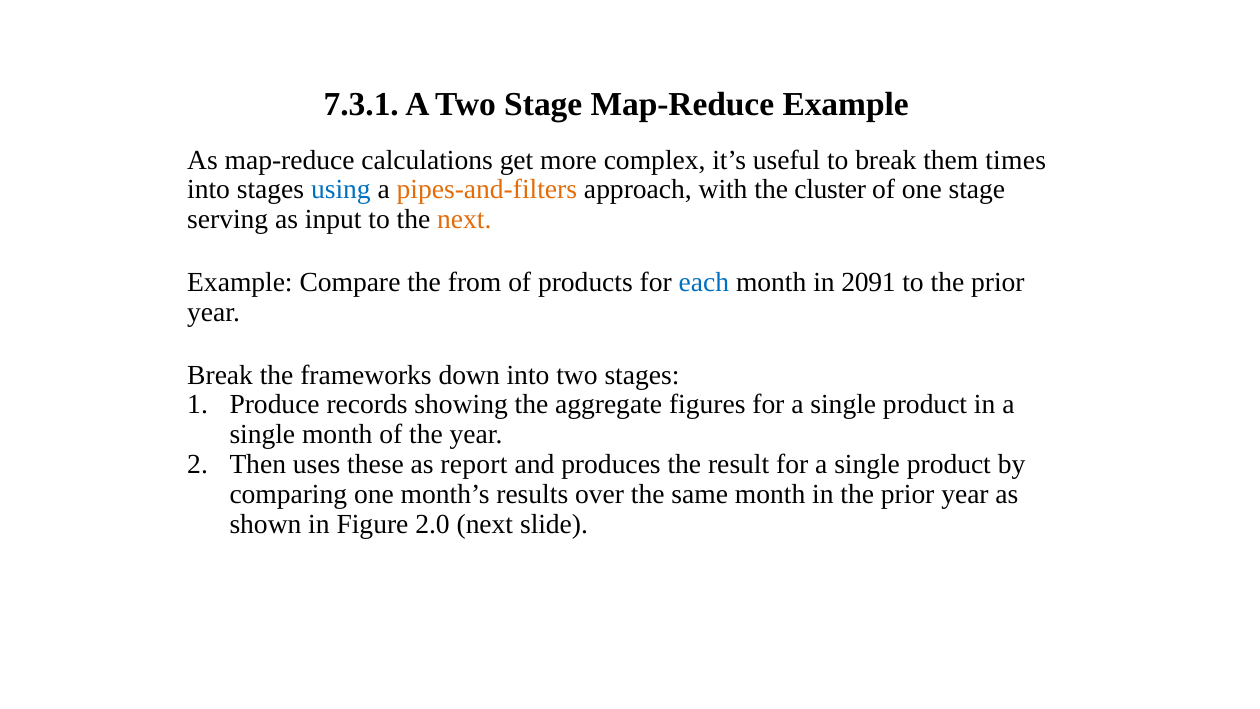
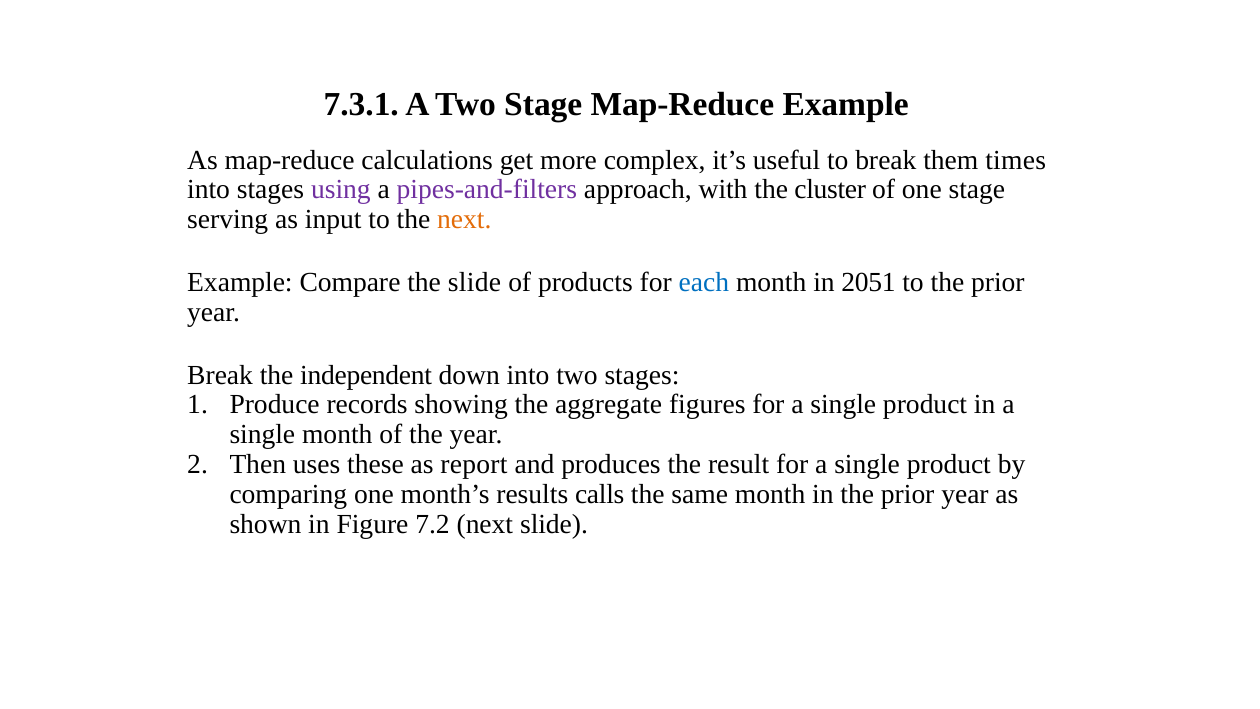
using colour: blue -> purple
pipes-and-filters colour: orange -> purple
the from: from -> slide
2091: 2091 -> 2051
frameworks: frameworks -> independent
over: over -> calls
2.0: 2.0 -> 7.2
